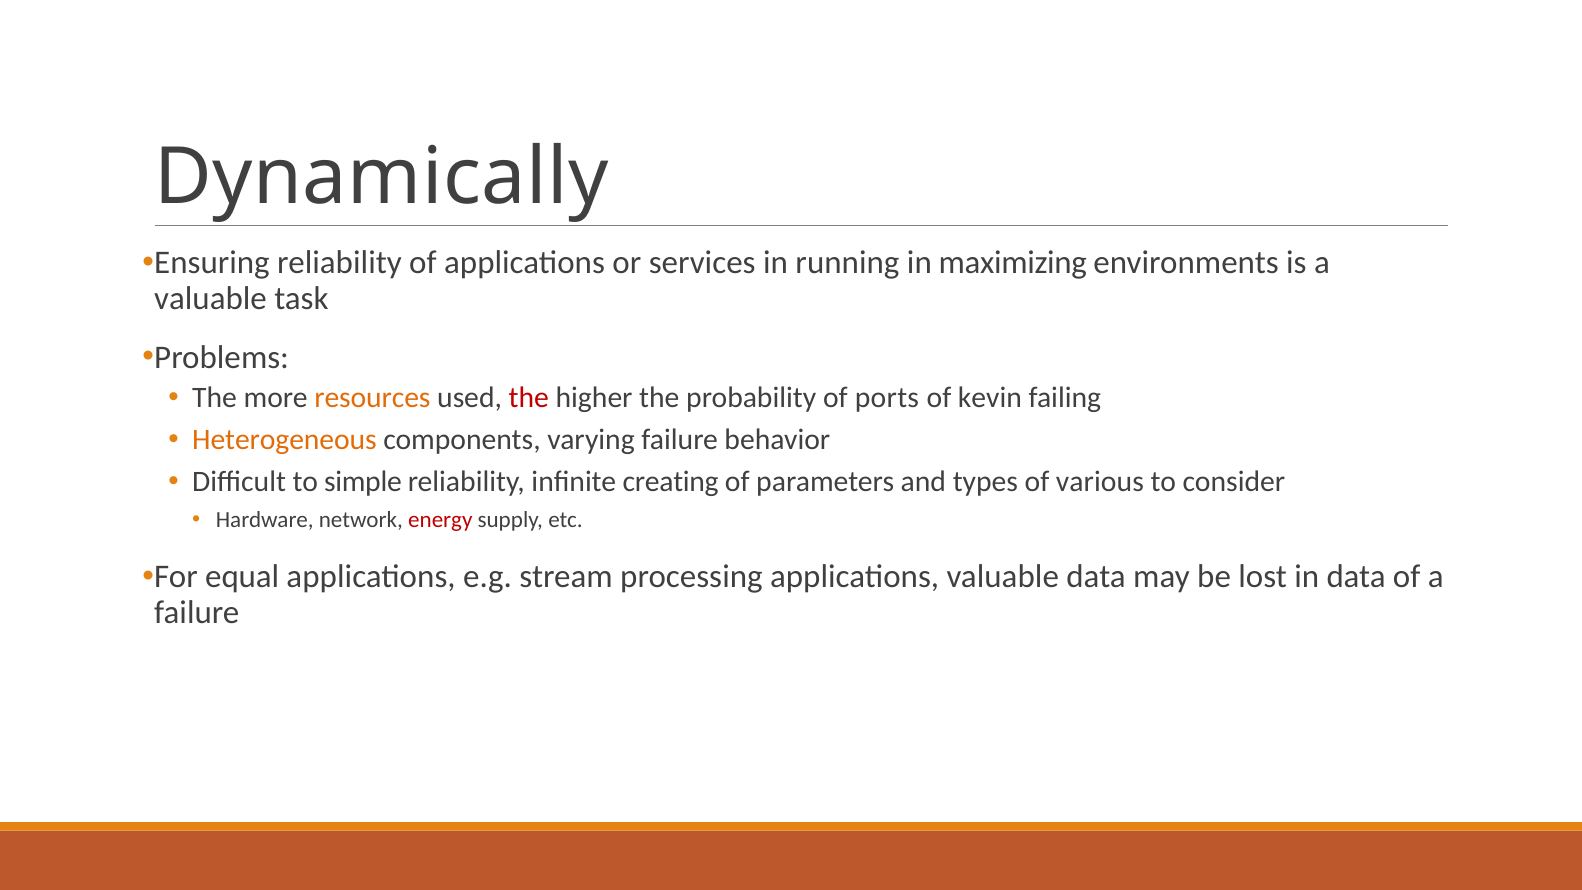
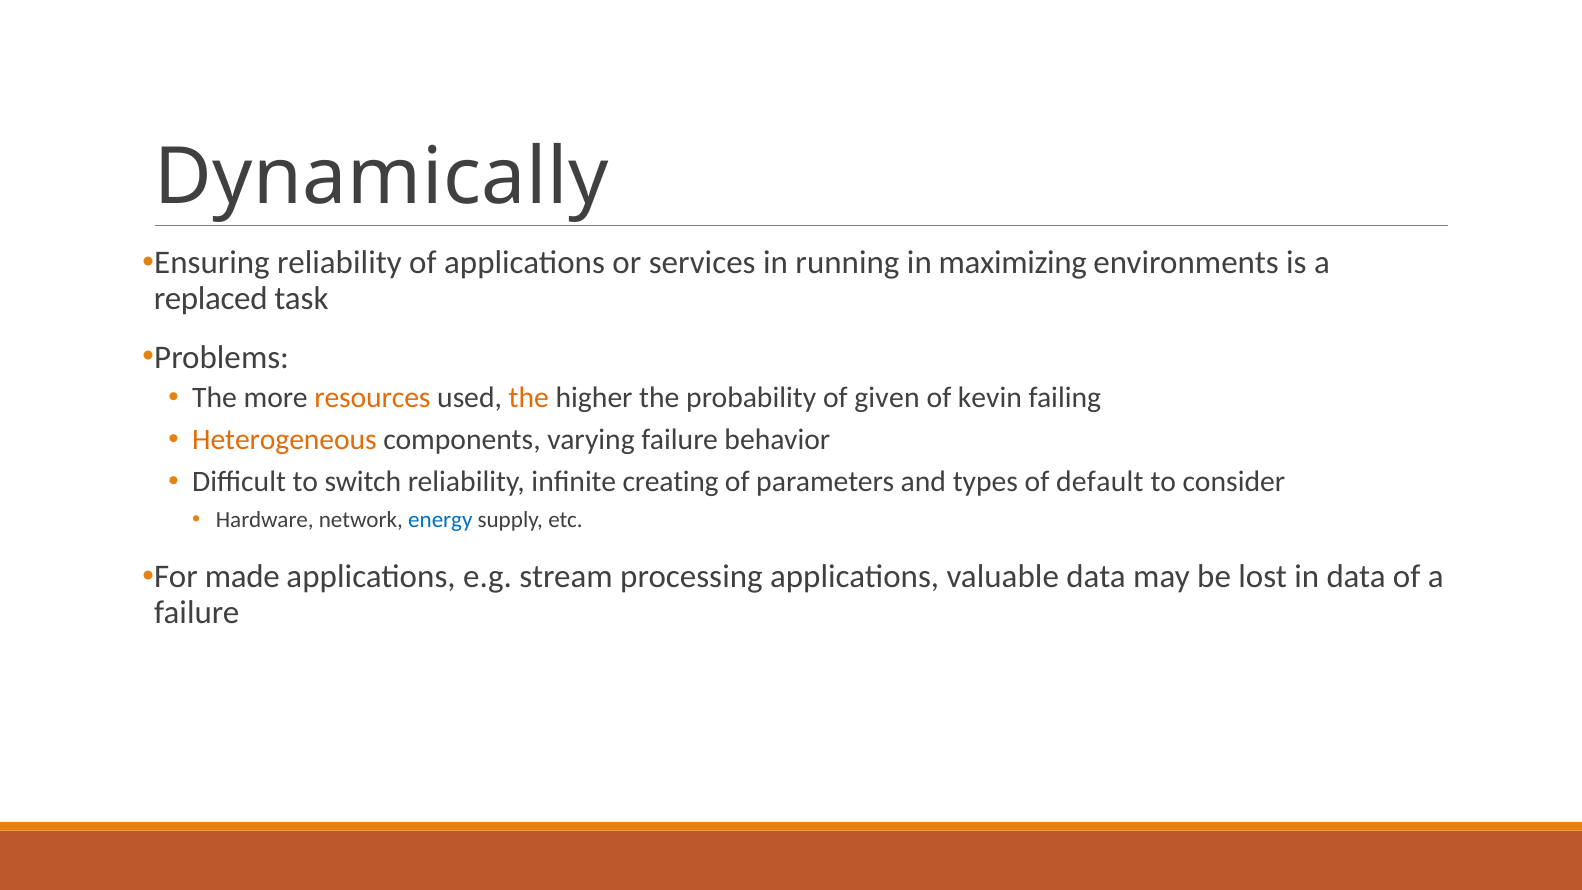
valuable at (211, 299): valuable -> replaced
the at (529, 398) colour: red -> orange
ports: ports -> given
simple: simple -> switch
various: various -> default
energy colour: red -> blue
equal: equal -> made
